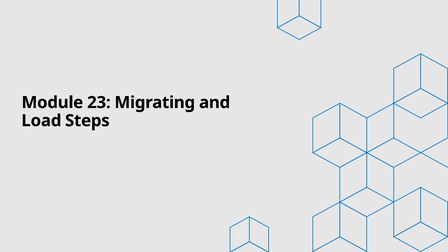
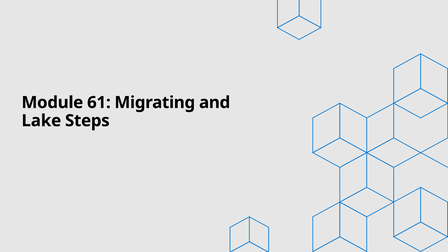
23: 23 -> 61
Load: Load -> Lake
